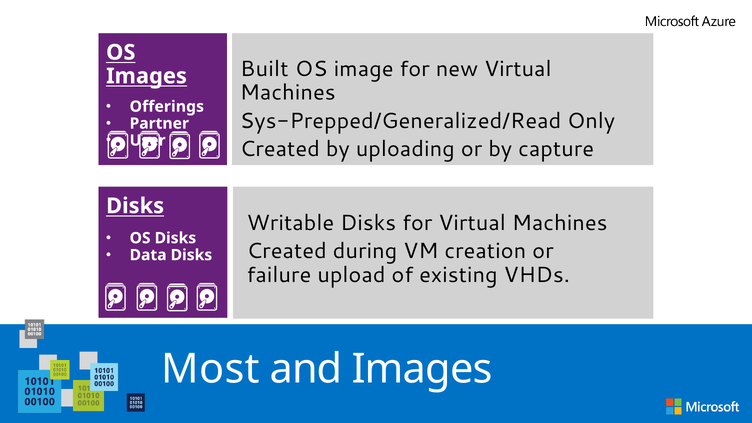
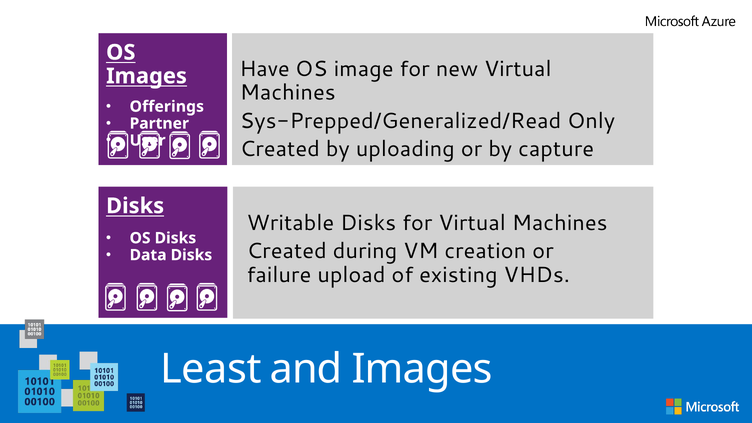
Built: Built -> Have
Most: Most -> Least
